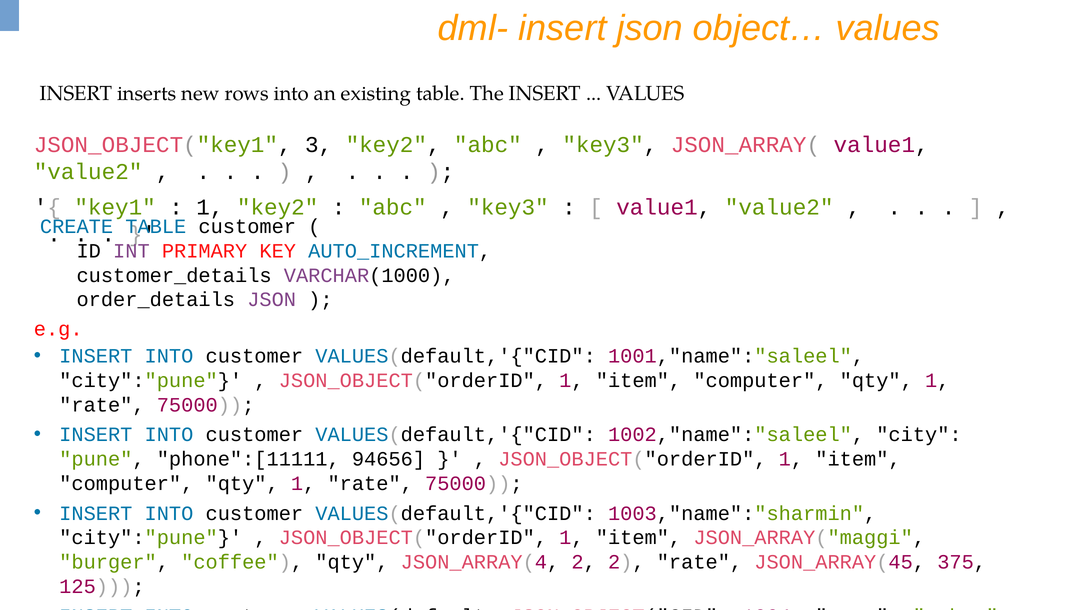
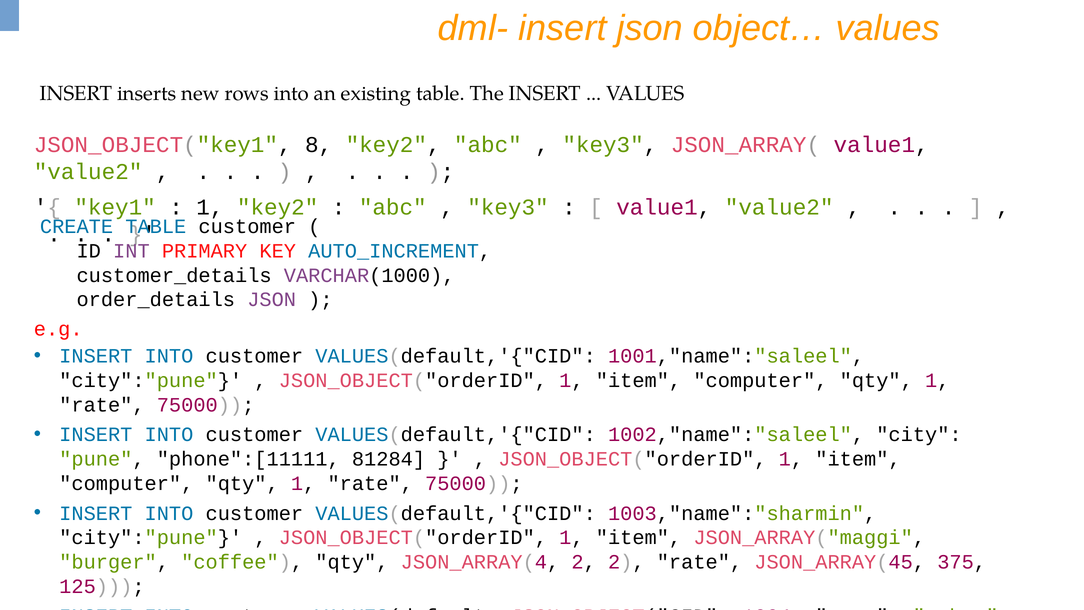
3: 3 -> 8
94656: 94656 -> 81284
